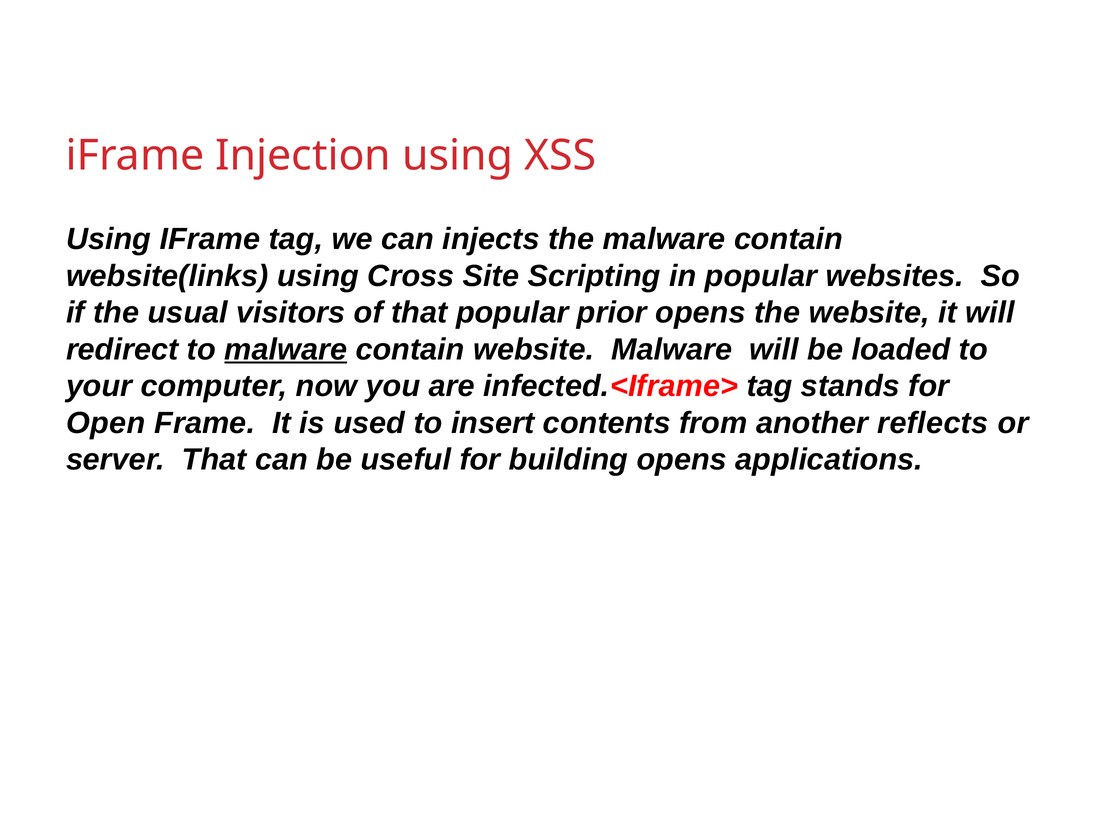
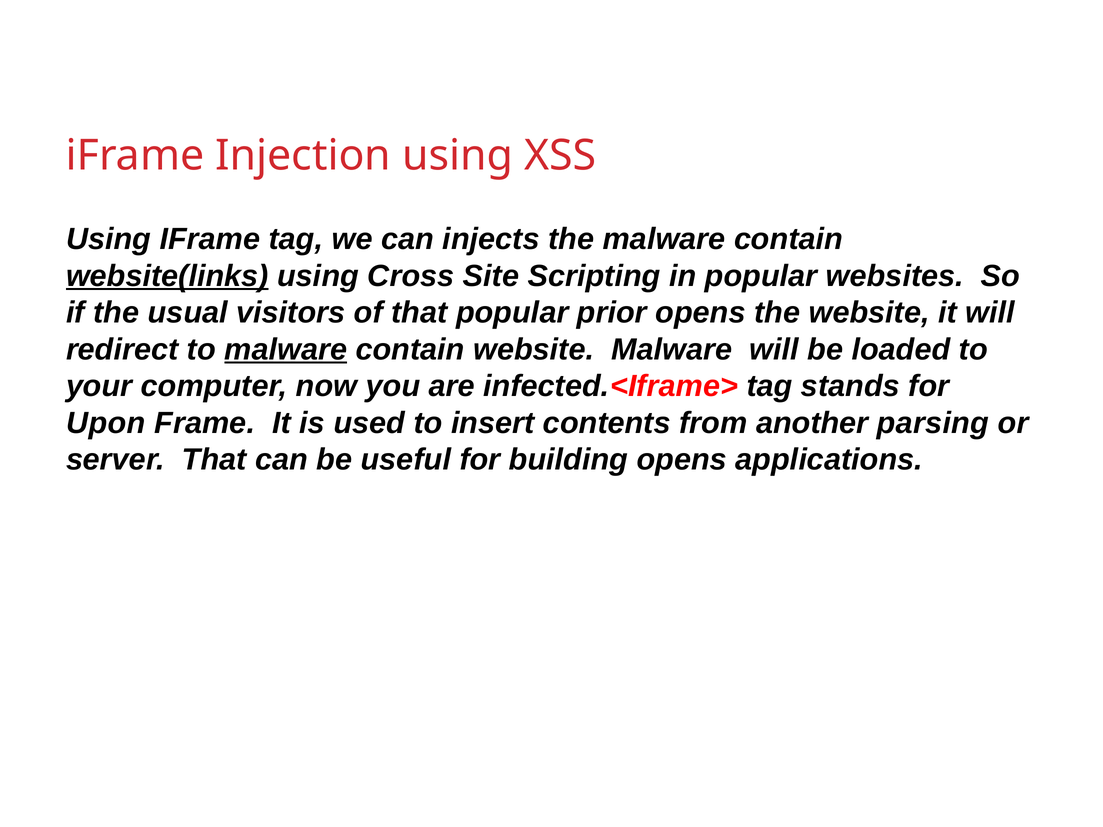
website(links underline: none -> present
Open: Open -> Upon
reflects: reflects -> parsing
